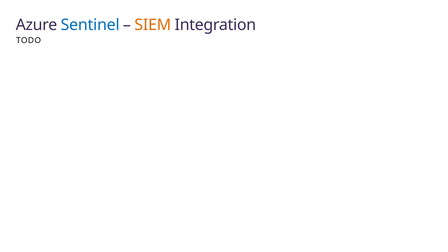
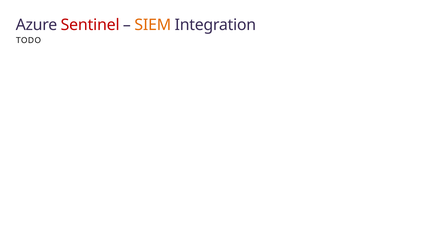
Sentinel colour: blue -> red
